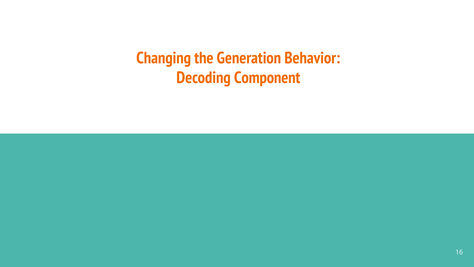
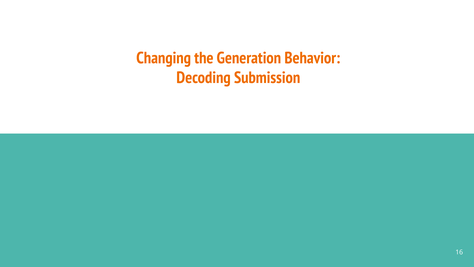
Component: Component -> Submission
